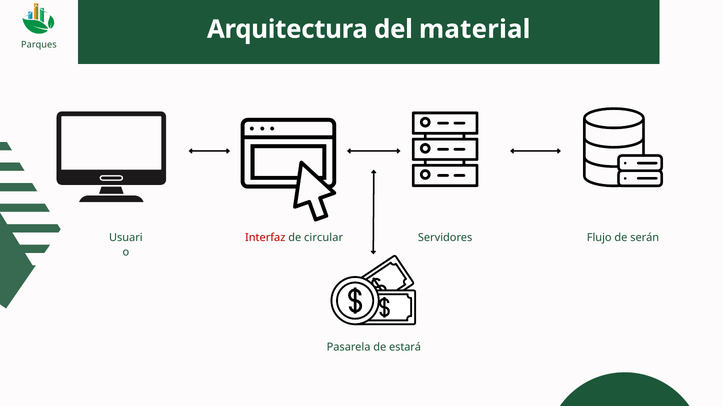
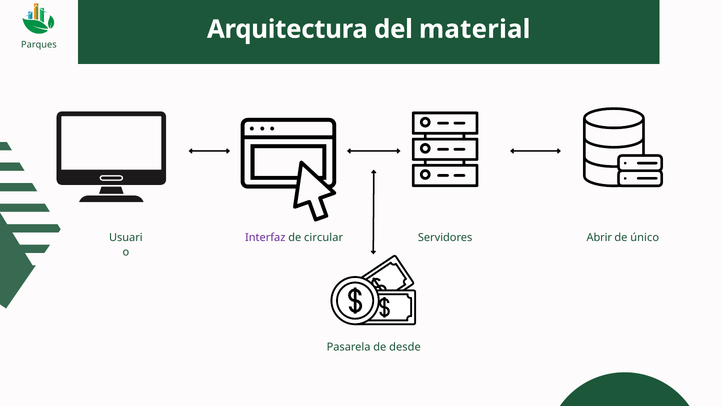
Interfaz colour: red -> purple
Flujo: Flujo -> Abrir
serán: serán -> único
estará: estará -> desde
